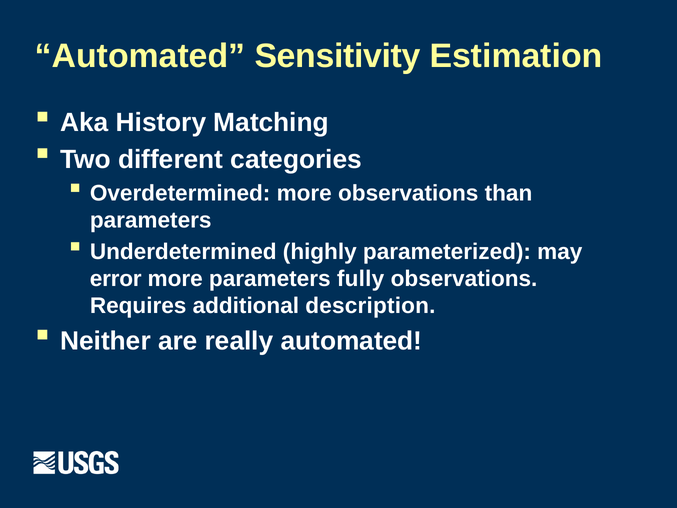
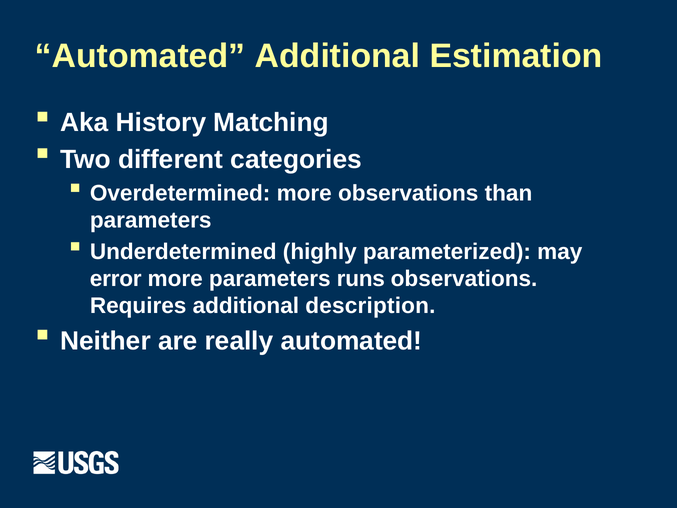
Automated Sensitivity: Sensitivity -> Additional
fully: fully -> runs
